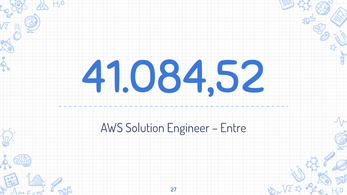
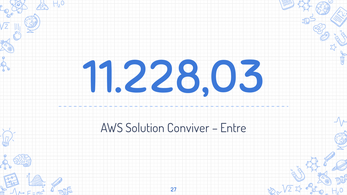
41.084,52: 41.084,52 -> 11.228,03
Engineer: Engineer -> Conviver
